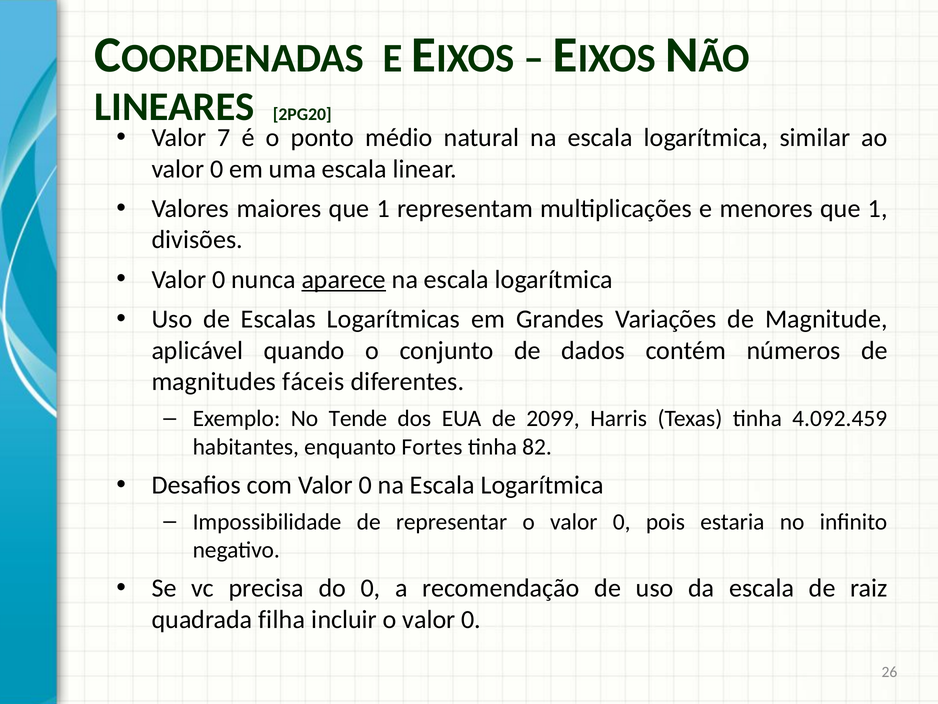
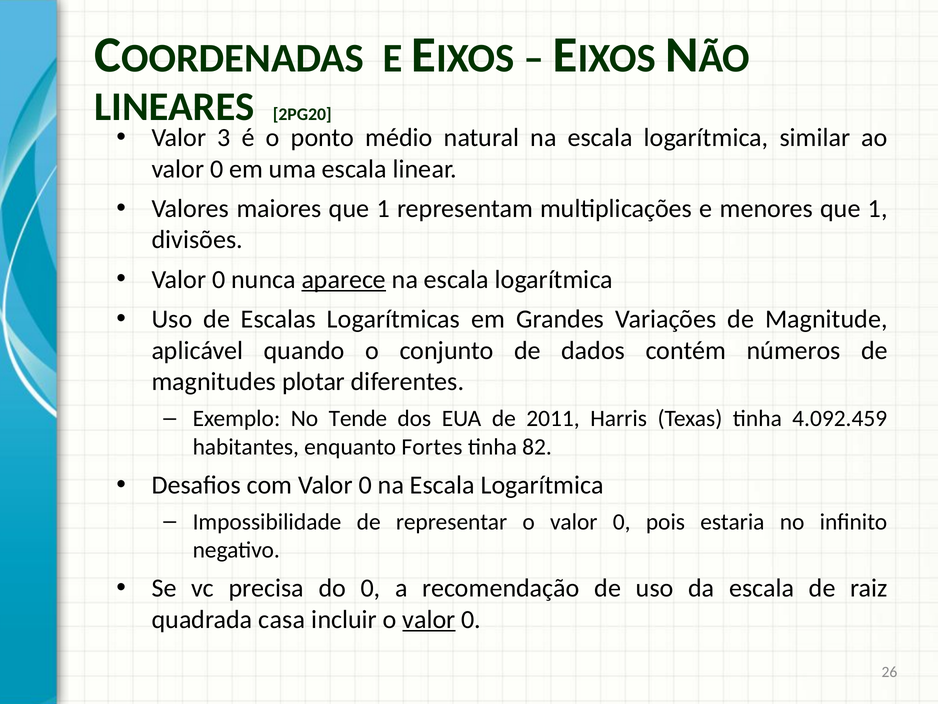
7: 7 -> 3
fáceis: fáceis -> plotar
2099: 2099 -> 2011
filha: filha -> casa
valor at (429, 619) underline: none -> present
